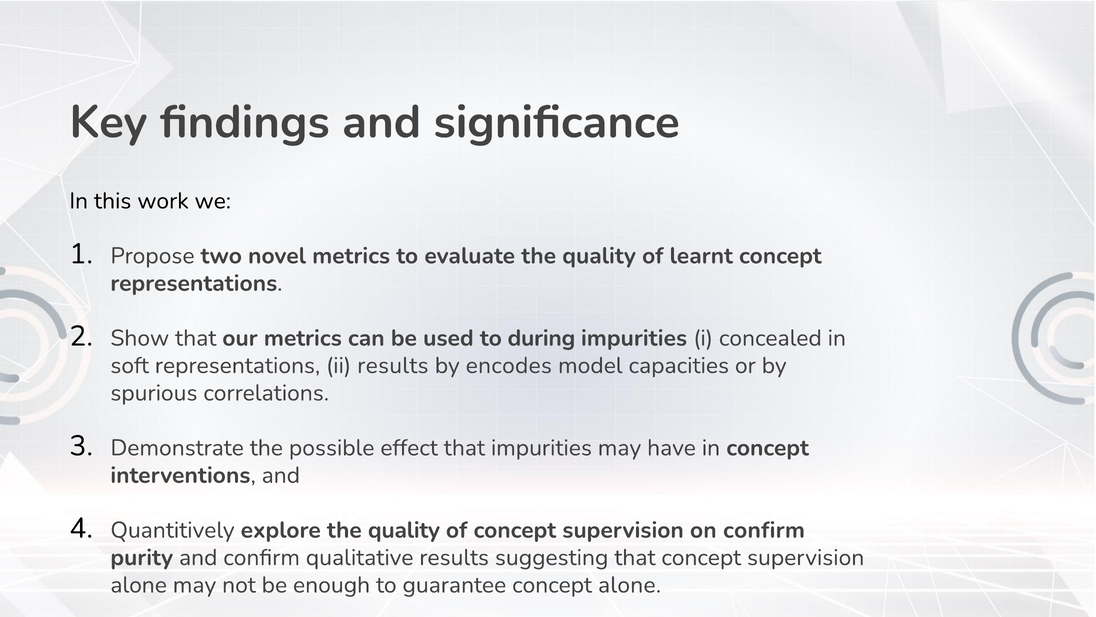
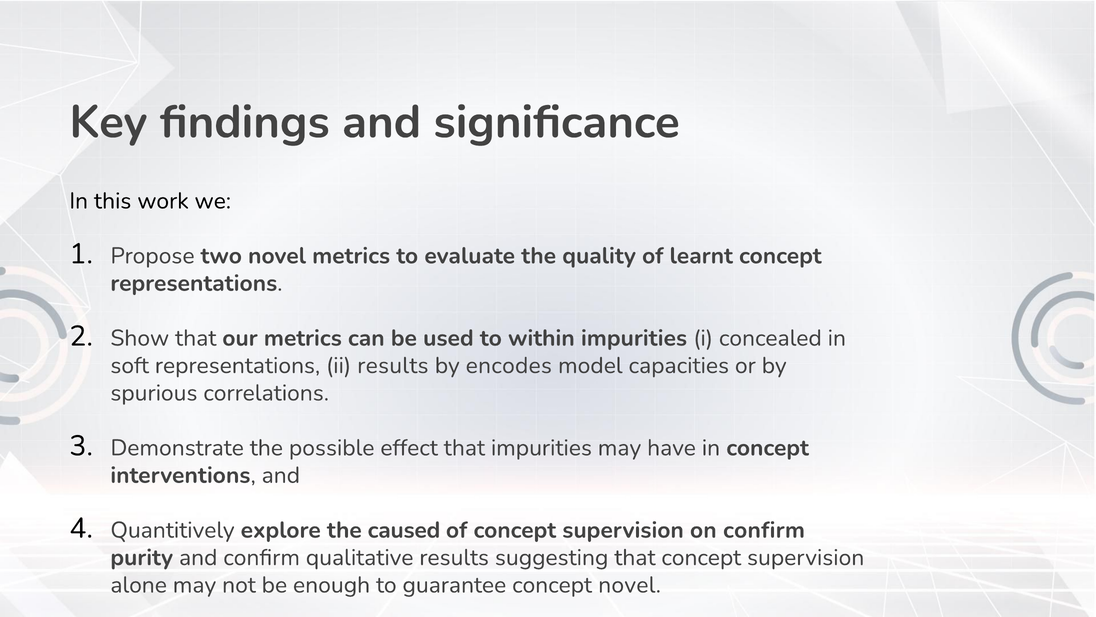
during: during -> within
explore the quality: quality -> caused
concept alone: alone -> novel
